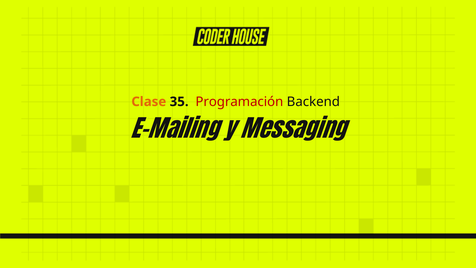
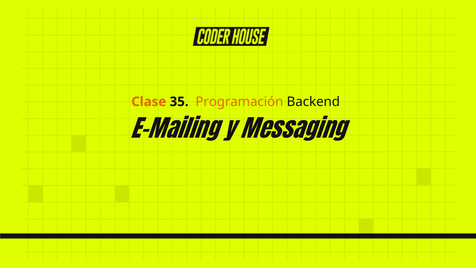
Programación colour: red -> orange
